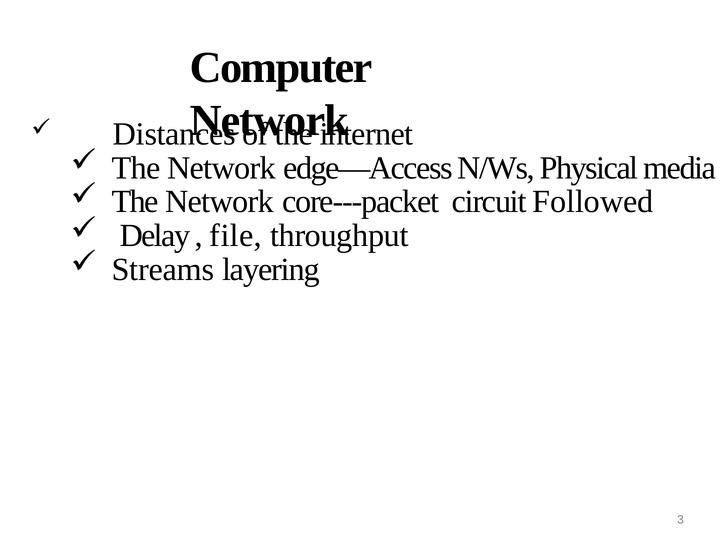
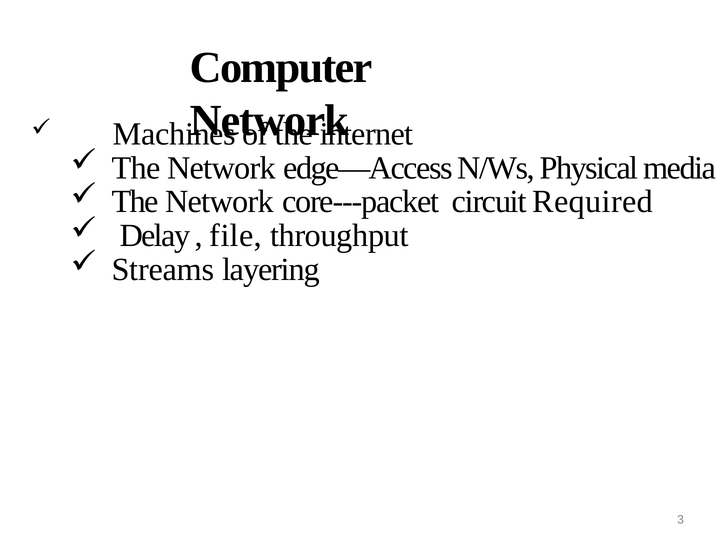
Distances: Distances -> Machines
Followed: Followed -> Required
